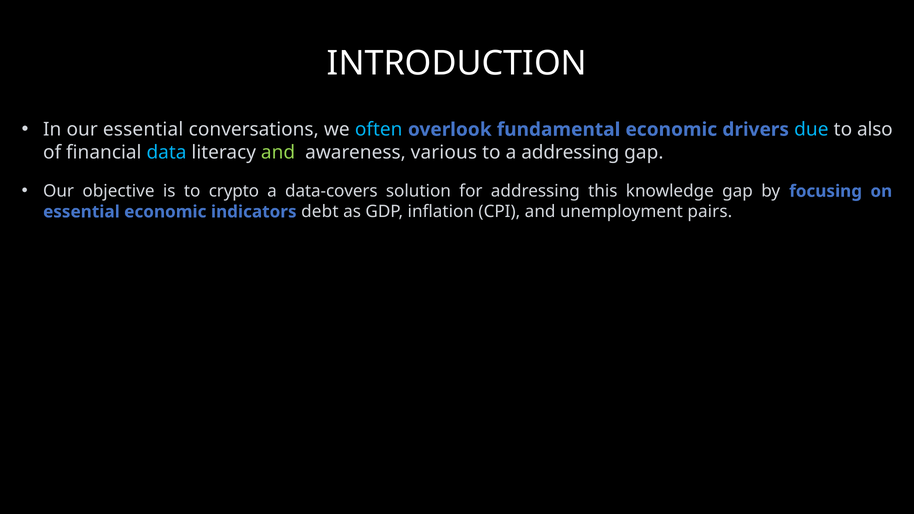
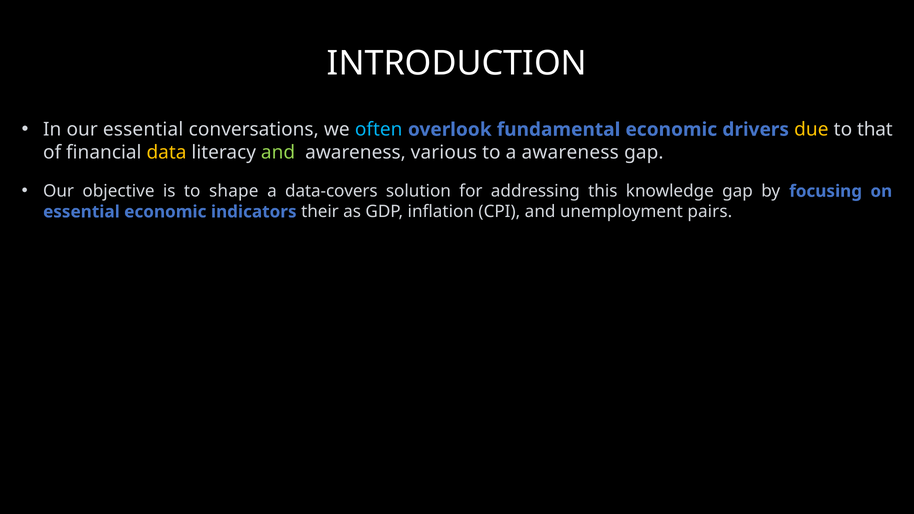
due colour: light blue -> yellow
also: also -> that
data colour: light blue -> yellow
a addressing: addressing -> awareness
crypto: crypto -> shape
debt: debt -> their
